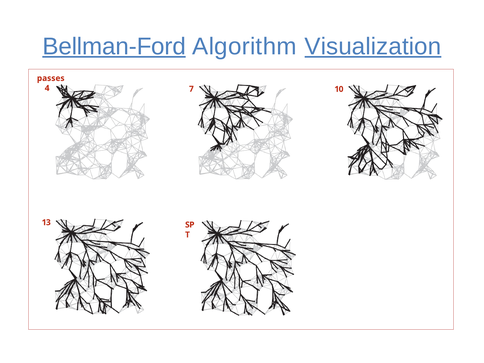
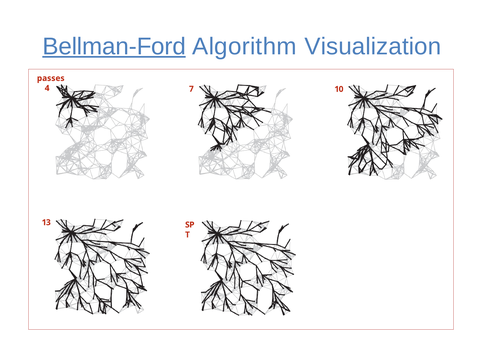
Visualization underline: present -> none
